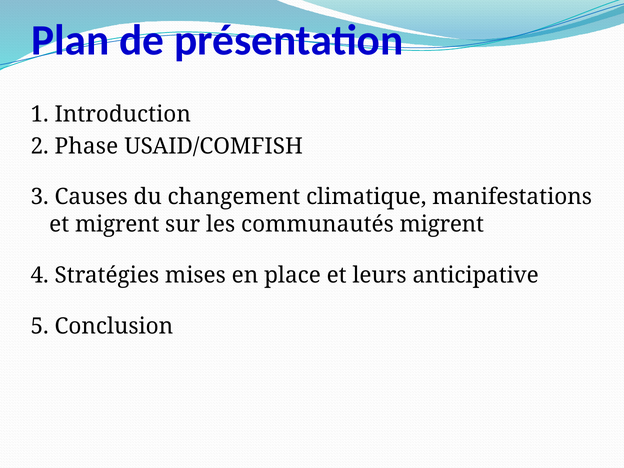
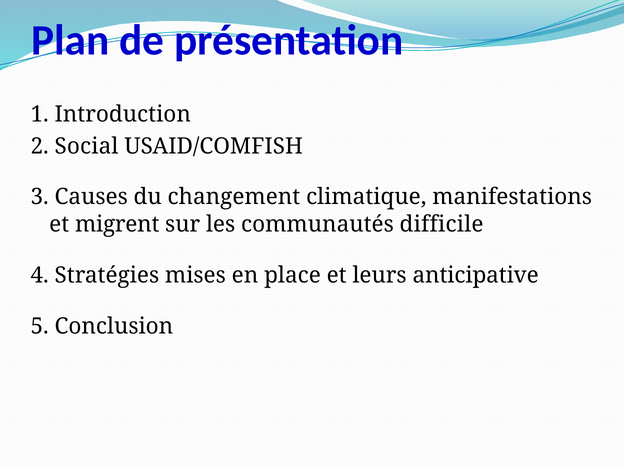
Phase: Phase -> Social
communautés migrent: migrent -> difficile
